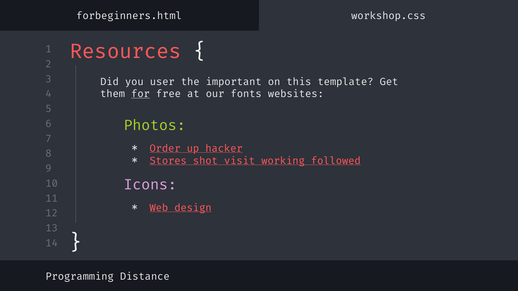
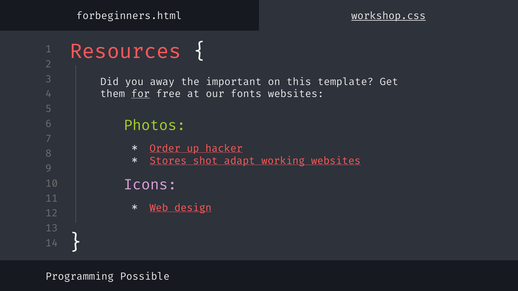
workshop.css underline: none -> present
user: user -> away
visit: visit -> adapt
working followed: followed -> websites
Distance: Distance -> Possible
